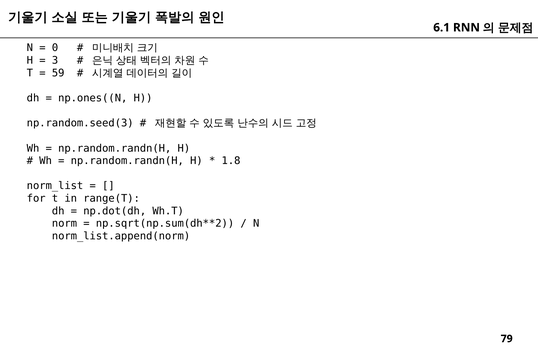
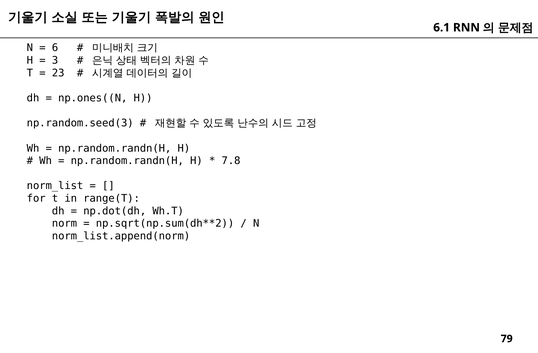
0: 0 -> 6
59: 59 -> 23
1.8: 1.8 -> 7.8
